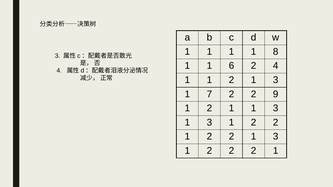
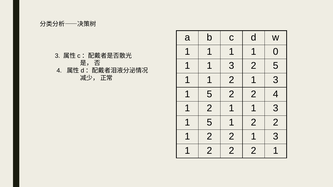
8: 8 -> 0
6 at (231, 66): 6 -> 3
2 4: 4 -> 5
7 at (209, 94): 7 -> 5
2 9: 9 -> 4
3 at (209, 123): 3 -> 5
